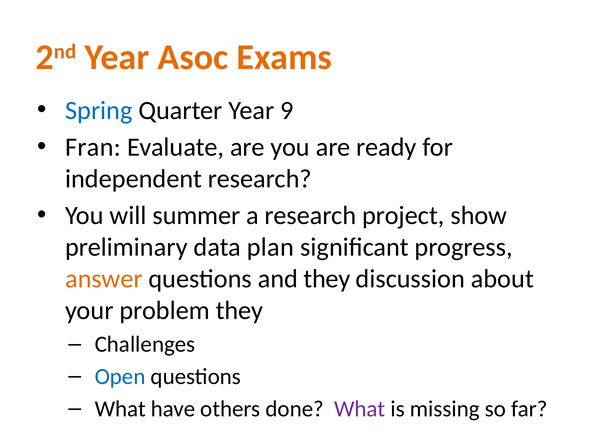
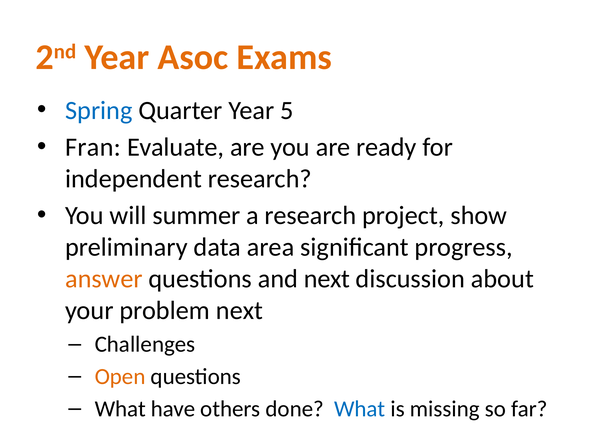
9: 9 -> 5
plan: plan -> area
and they: they -> next
problem they: they -> next
Open colour: blue -> orange
What at (360, 409) colour: purple -> blue
